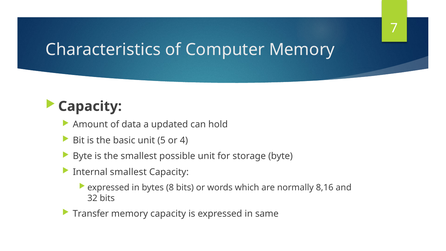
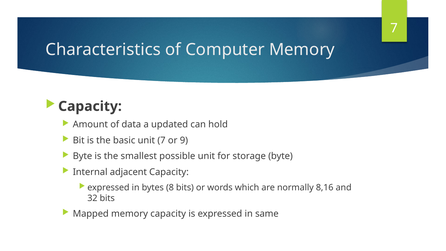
unit 5: 5 -> 7
4: 4 -> 9
Internal smallest: smallest -> adjacent
Transfer: Transfer -> Mapped
